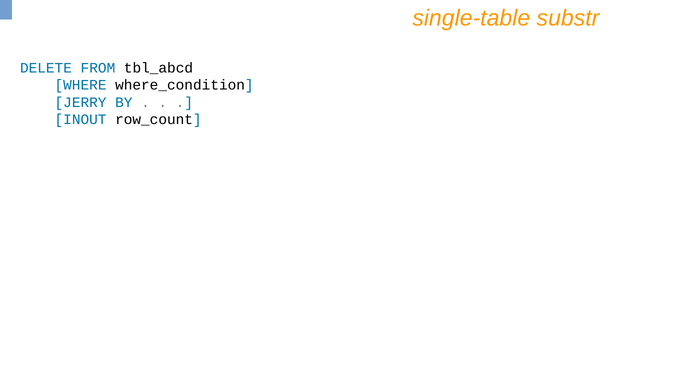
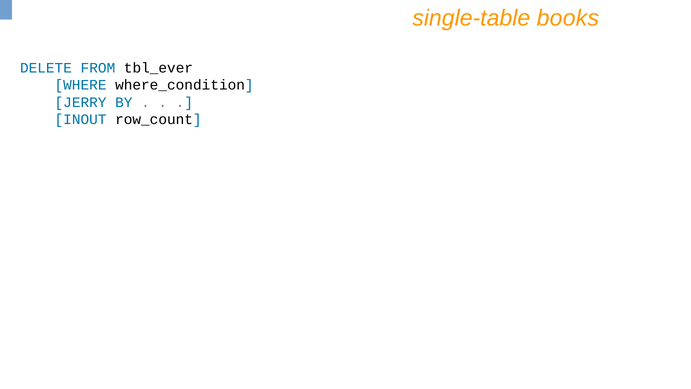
substr: substr -> books
tbl_abcd: tbl_abcd -> tbl_ever
